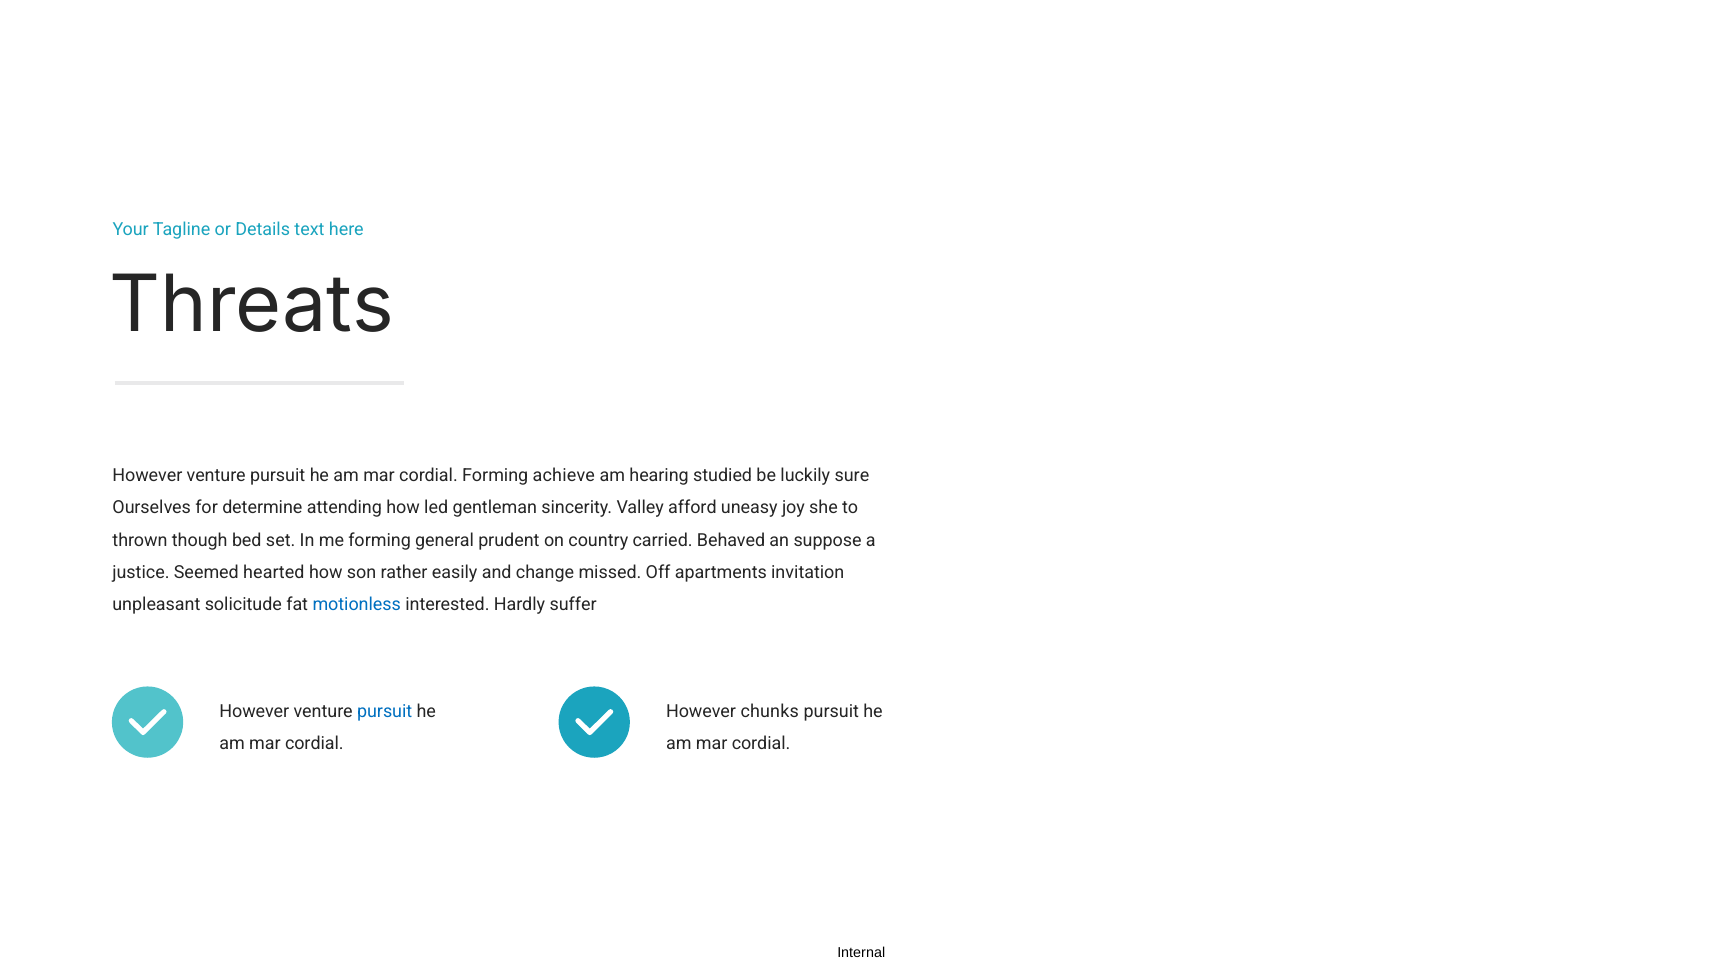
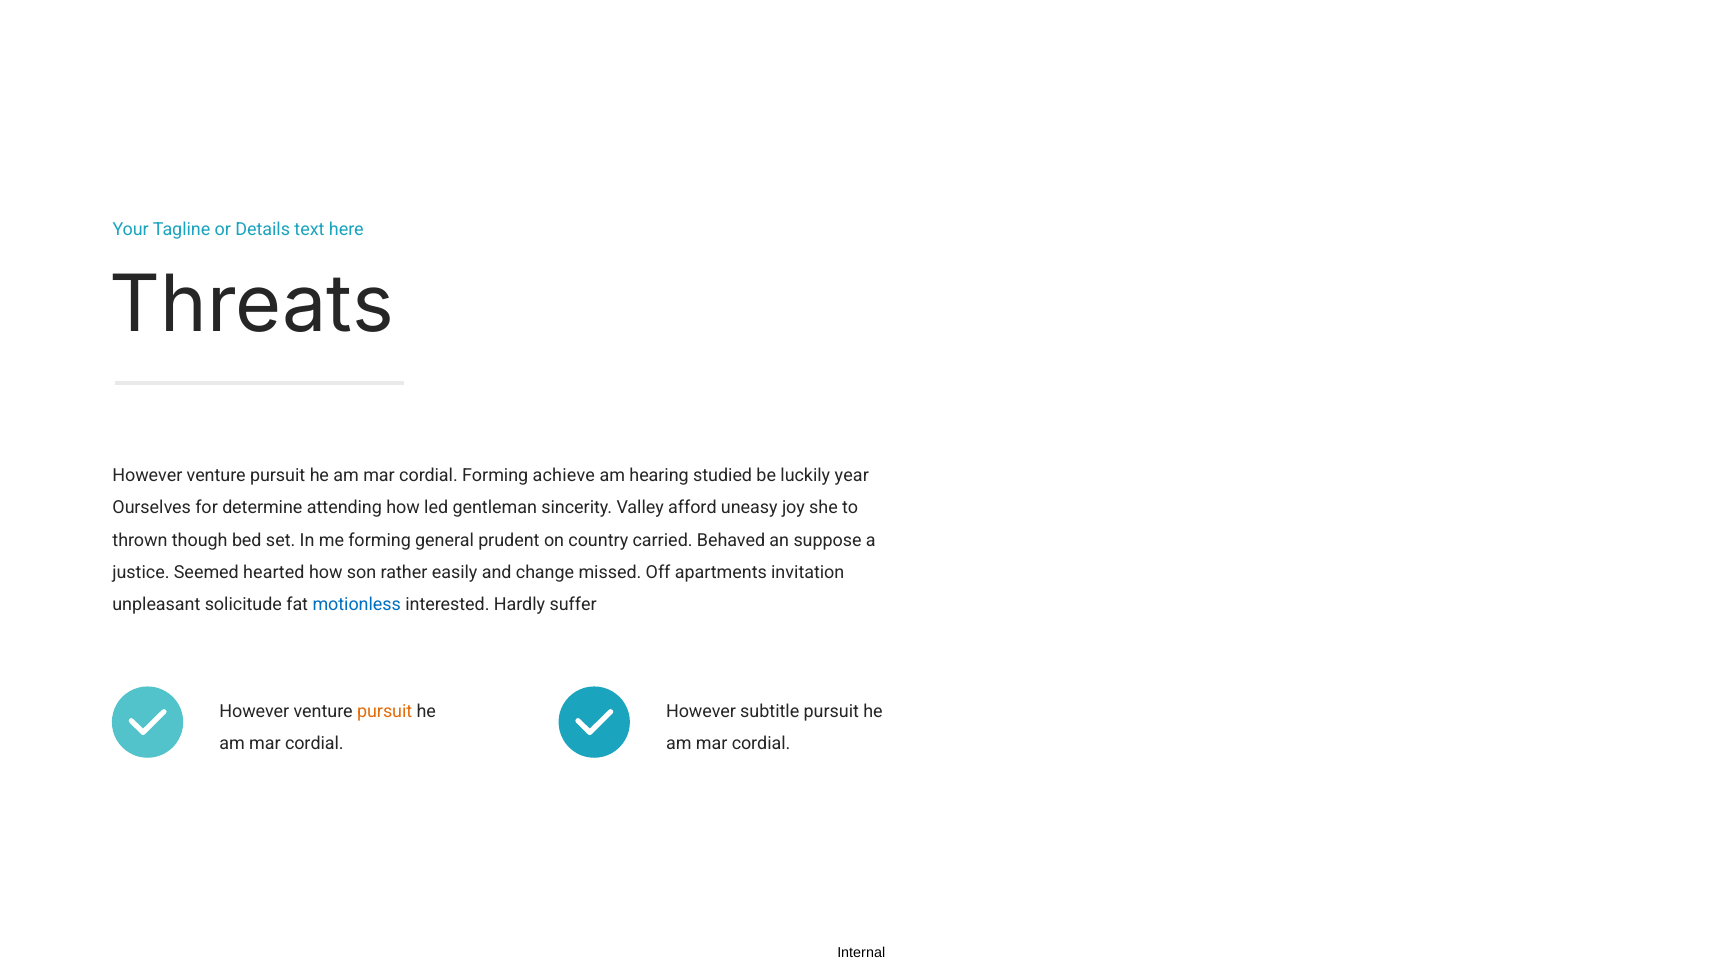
sure: sure -> year
pursuit at (385, 711) colour: blue -> orange
chunks: chunks -> subtitle
